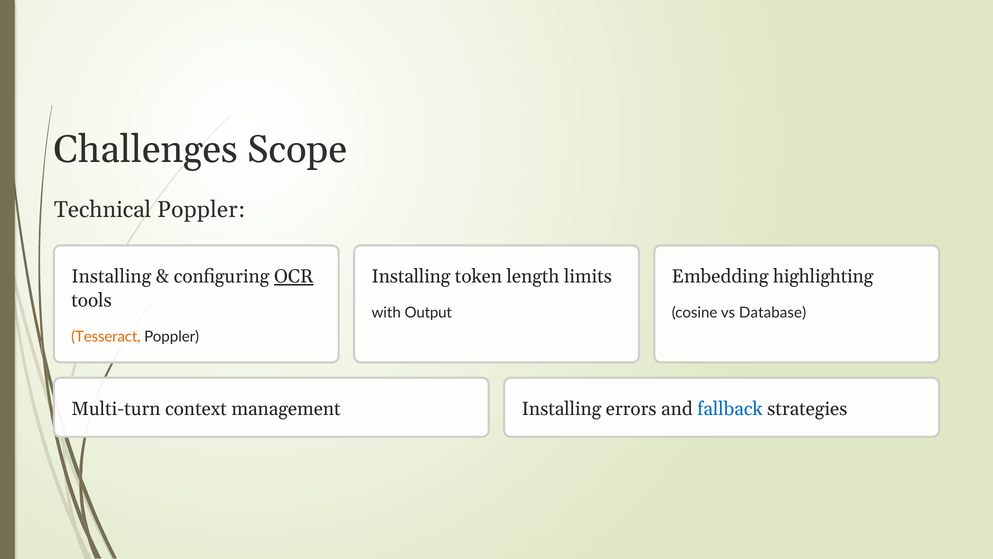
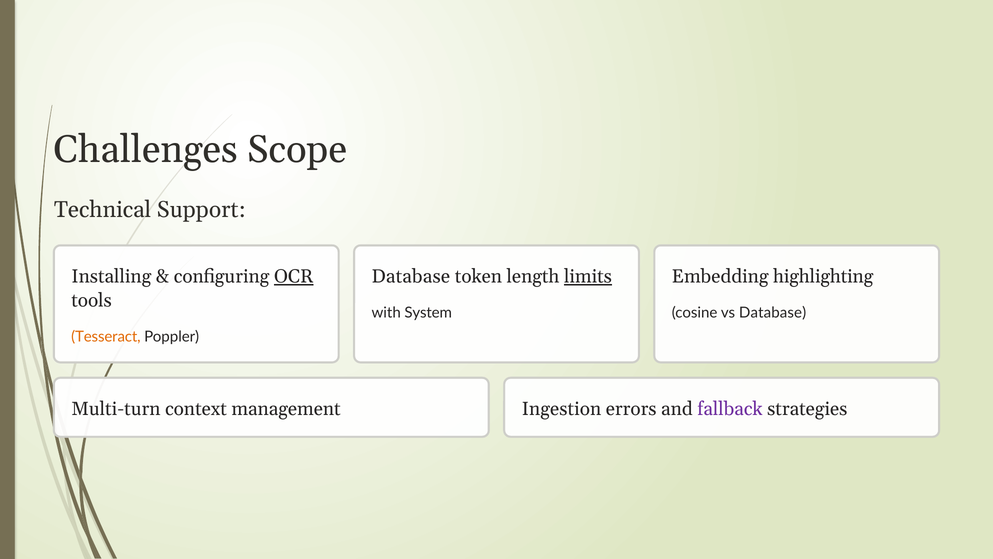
Technical Poppler: Poppler -> Support
Installing at (411, 276): Installing -> Database
limits underline: none -> present
Output: Output -> System
management Installing: Installing -> Ingestion
fallback colour: blue -> purple
